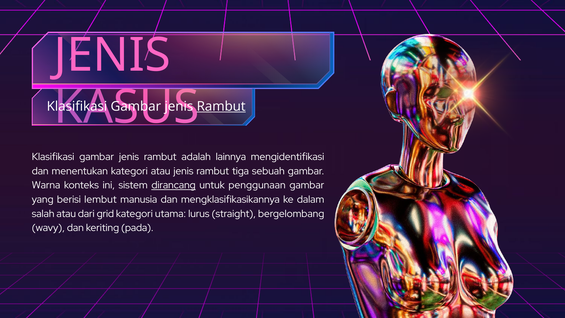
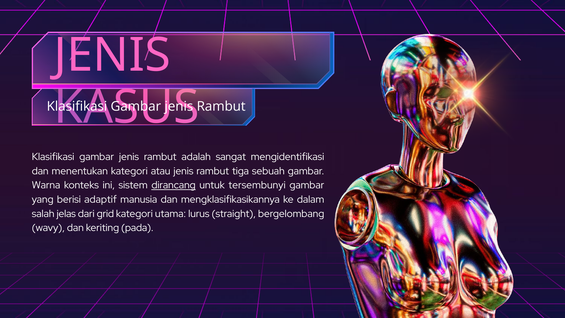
Rambut at (221, 106) underline: present -> none
lainnya: lainnya -> sangat
penggunaan: penggunaan -> tersembunyi
lembut: lembut -> adaptif
salah atau: atau -> jelas
